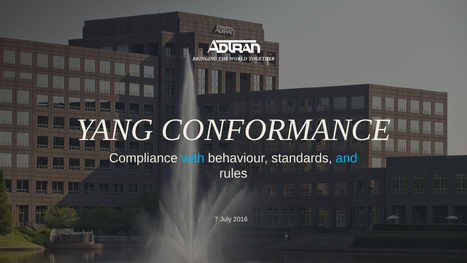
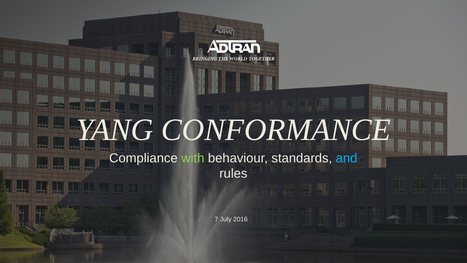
with colour: light blue -> light green
